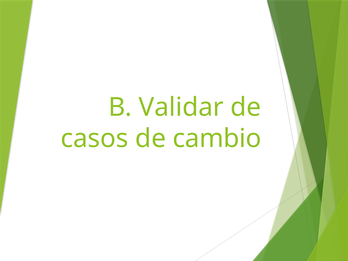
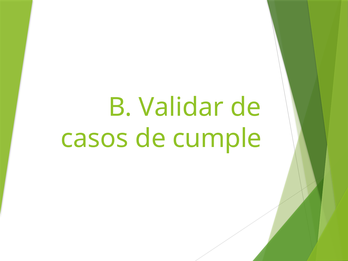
cambio: cambio -> cumple
